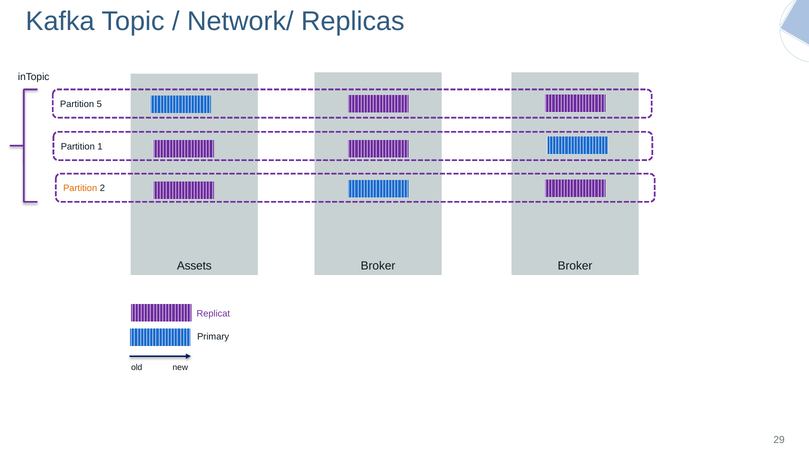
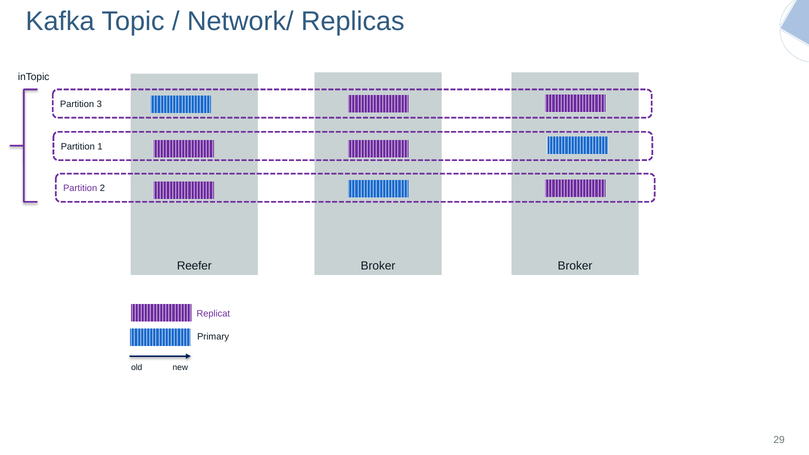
5: 5 -> 3
Partition at (80, 188) colour: orange -> purple
Assets: Assets -> Reefer
